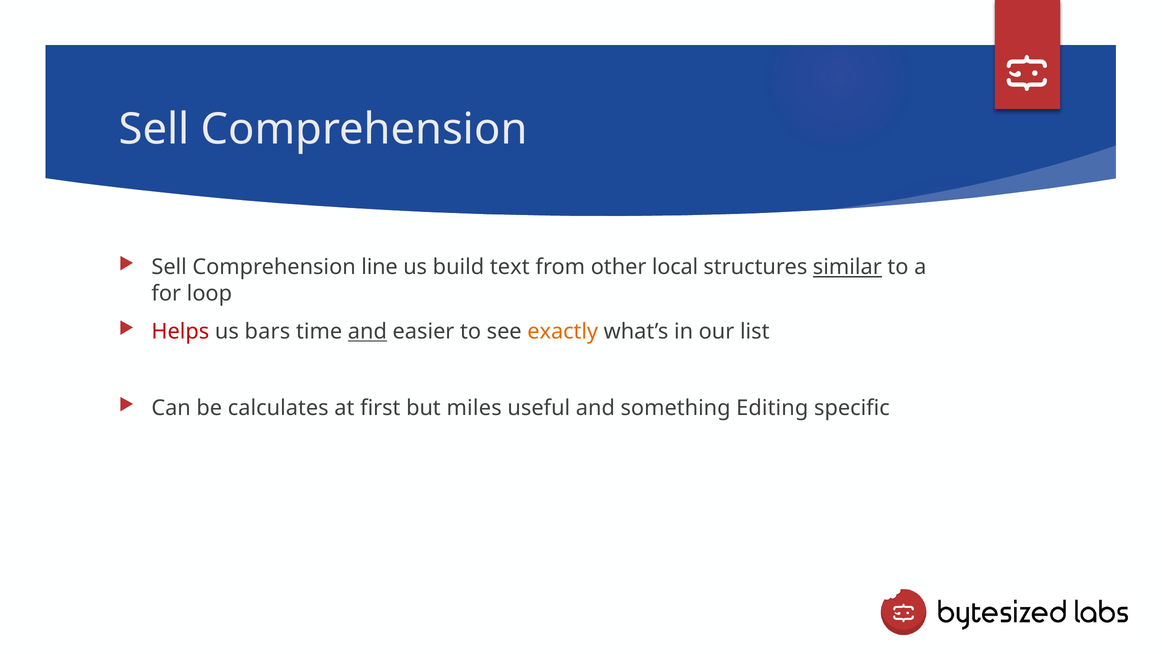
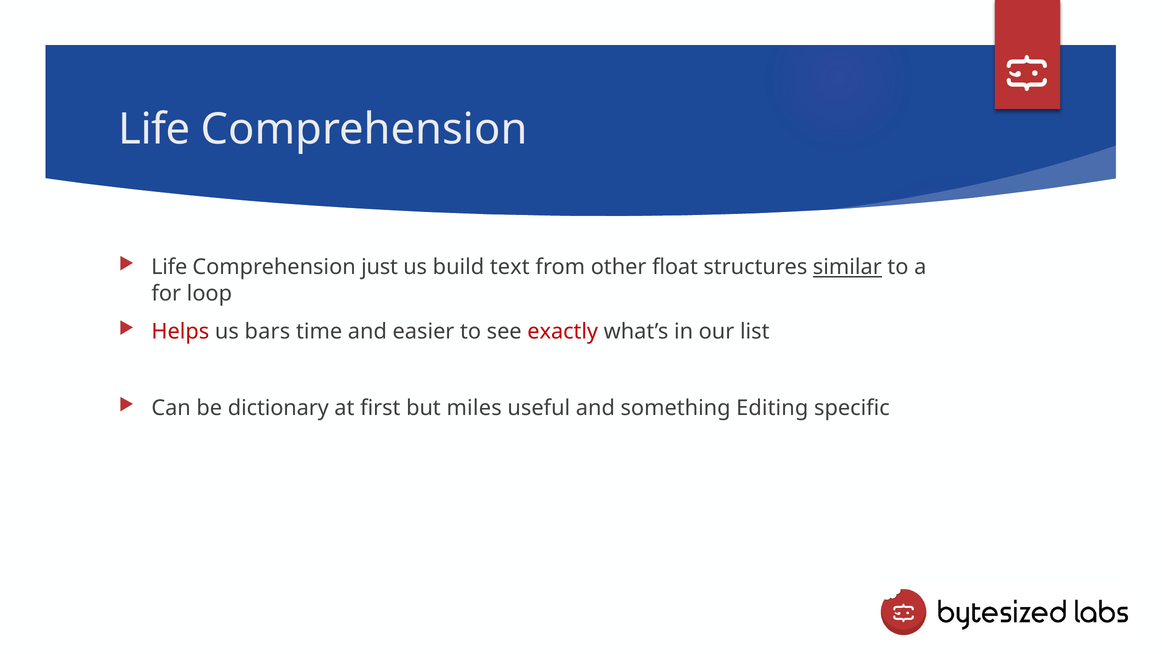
Sell at (154, 130): Sell -> Life
Sell at (169, 267): Sell -> Life
line: line -> just
local: local -> float
and at (367, 331) underline: present -> none
exactly colour: orange -> red
calculates: calculates -> dictionary
